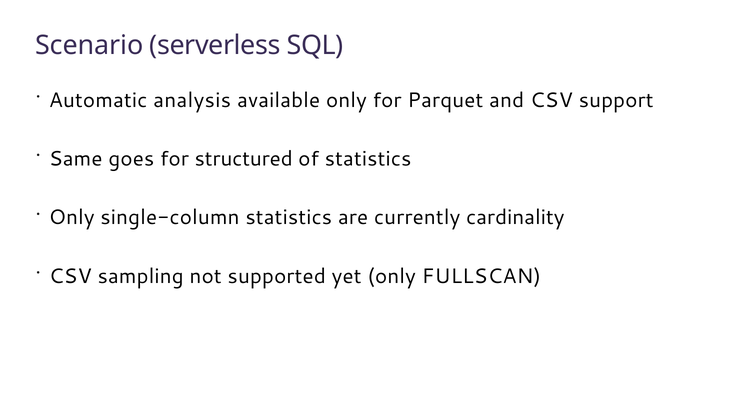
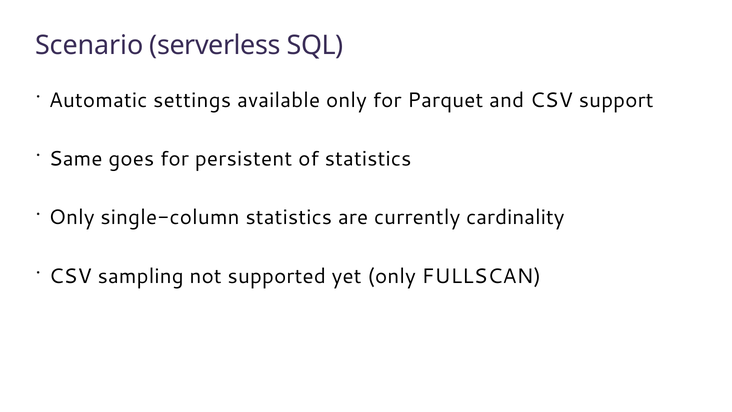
analysis: analysis -> settings
structured: structured -> persistent
